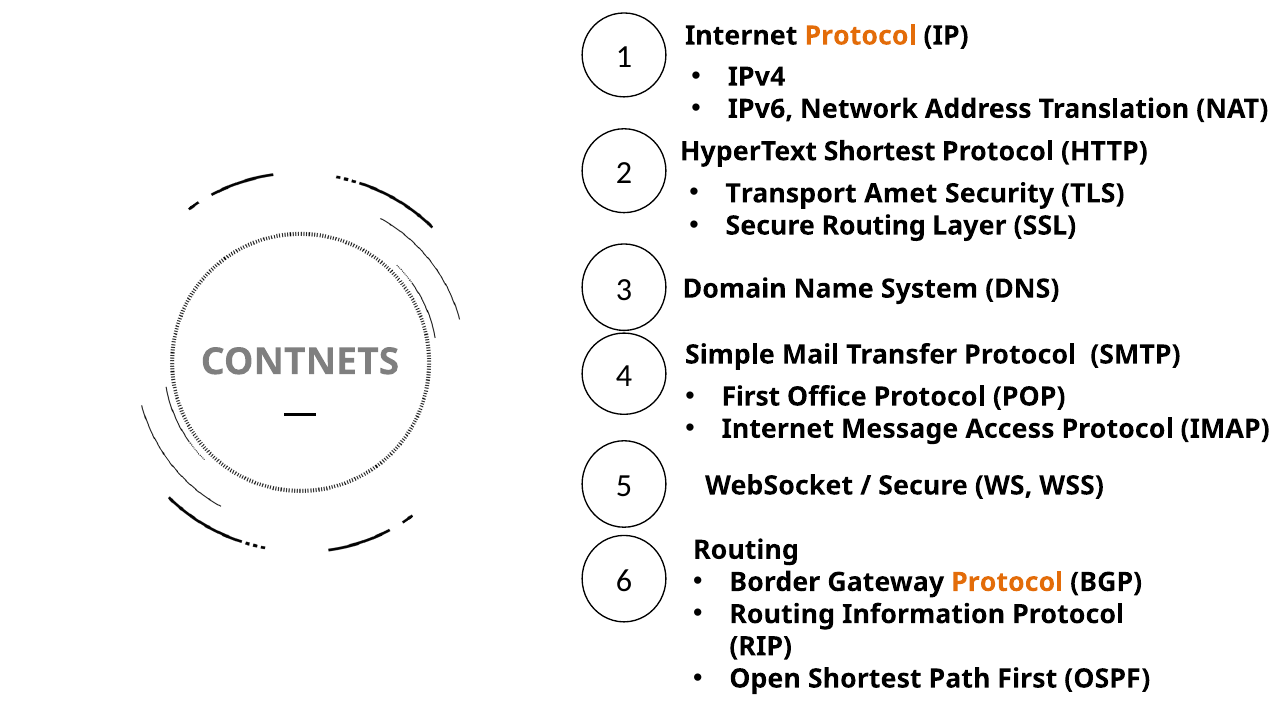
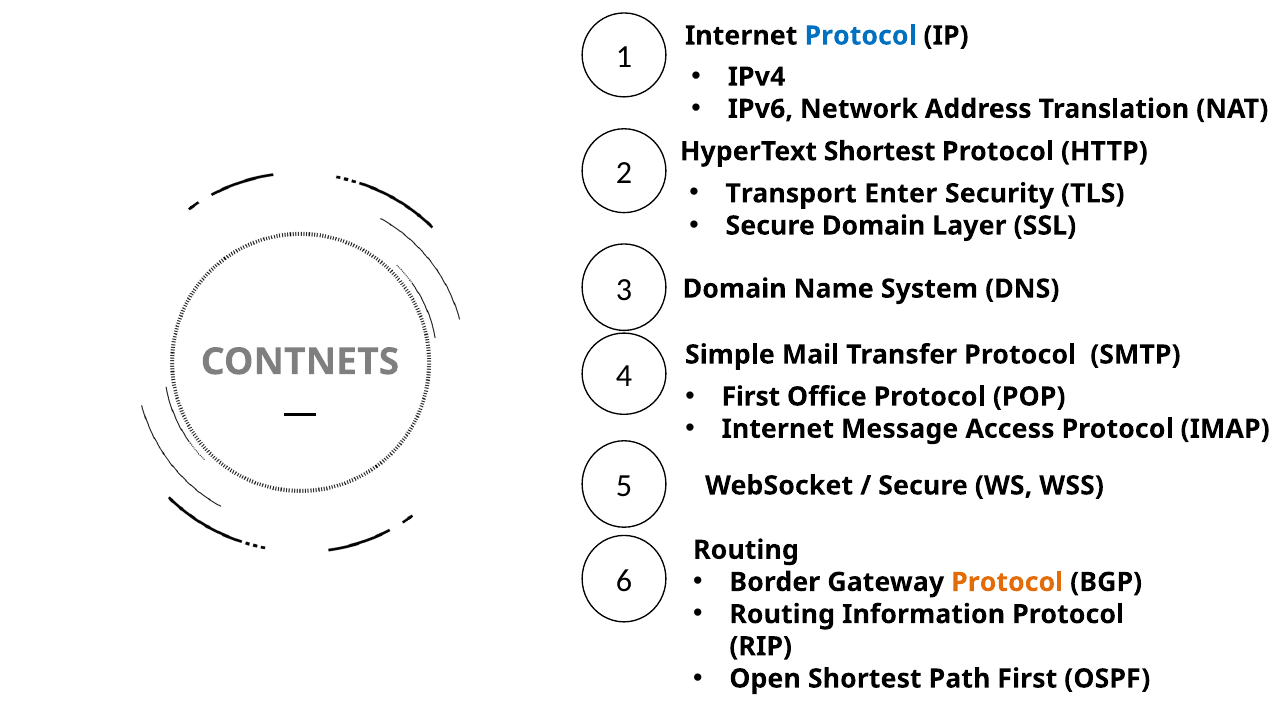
Protocol at (861, 36) colour: orange -> blue
Amet: Amet -> Enter
Secure Routing: Routing -> Domain
